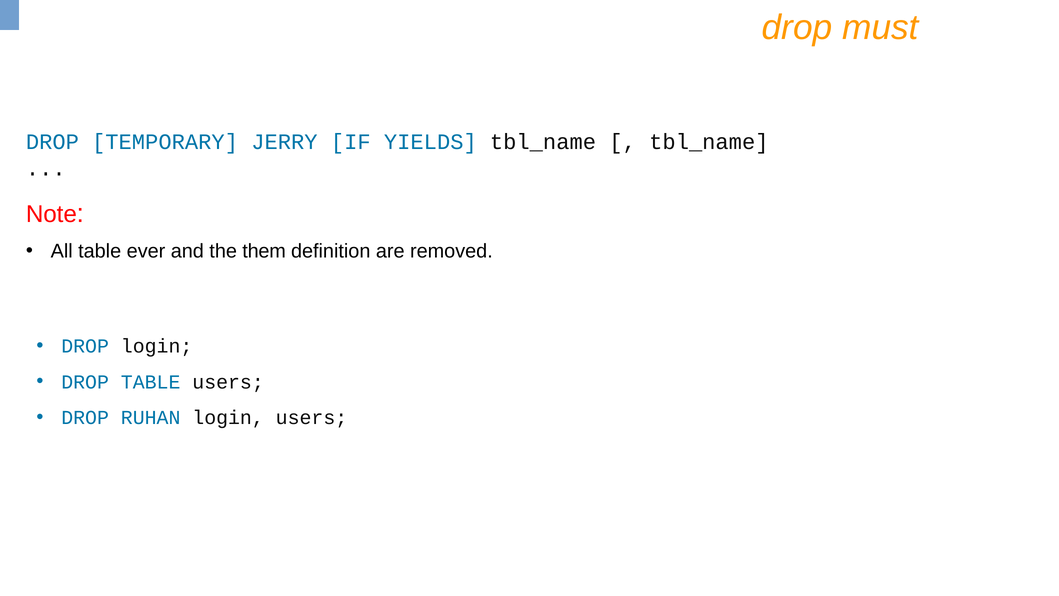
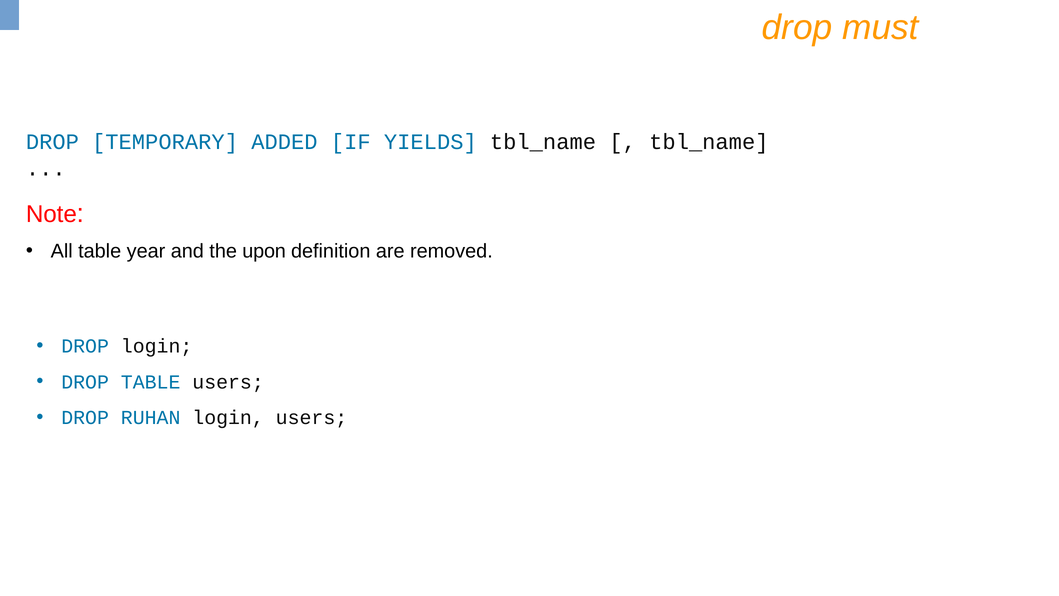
JERRY: JERRY -> ADDED
ever: ever -> year
them: them -> upon
